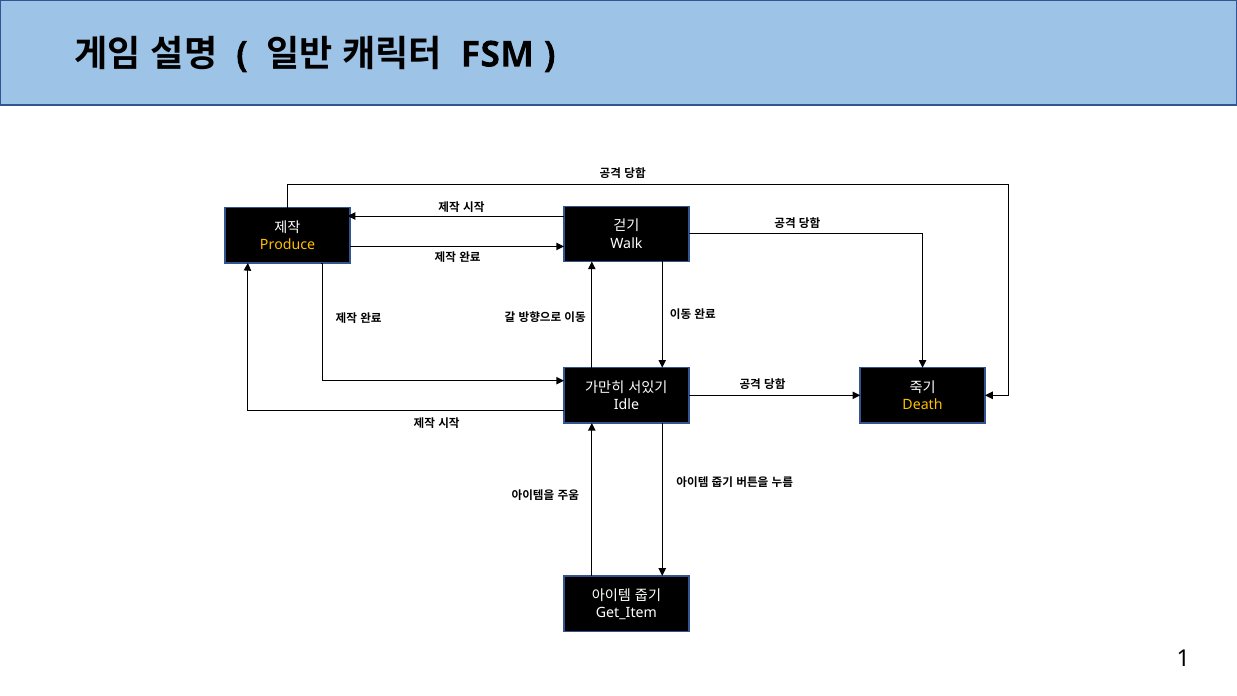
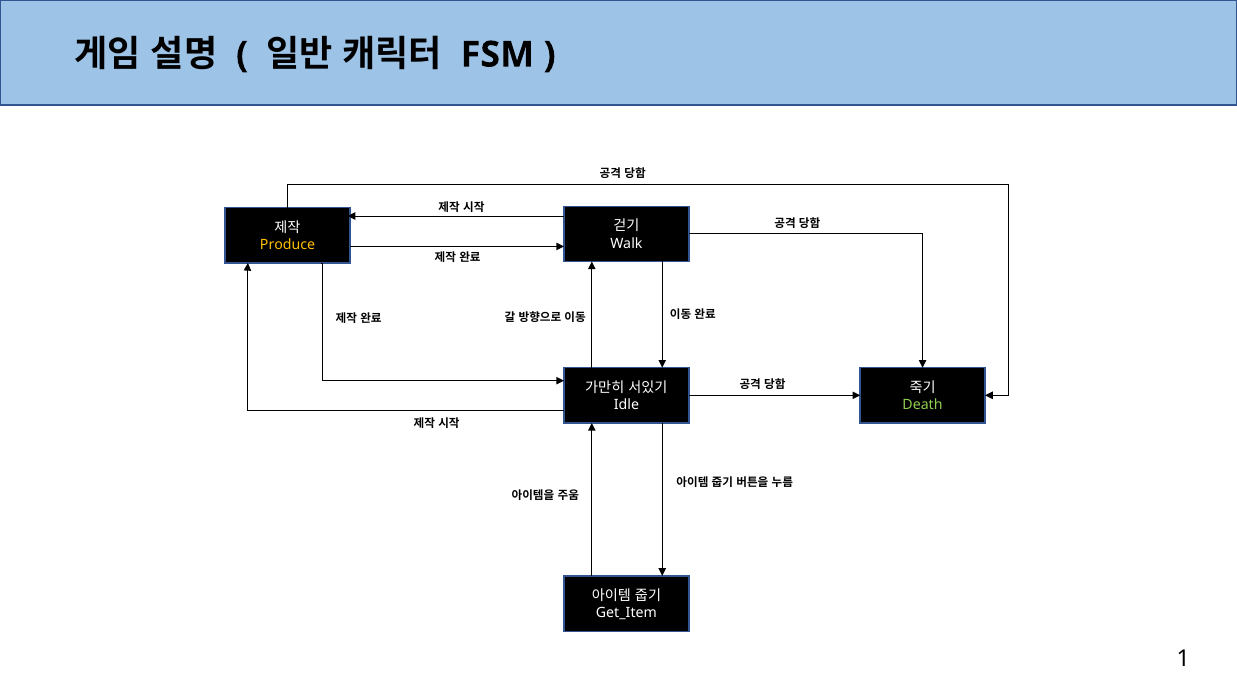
Death colour: yellow -> light green
